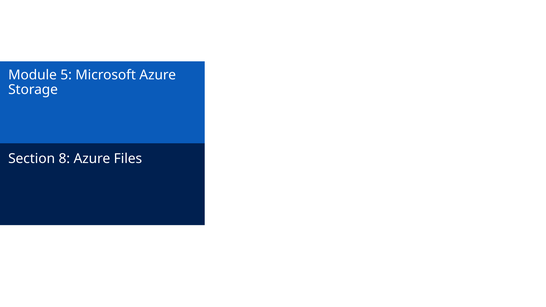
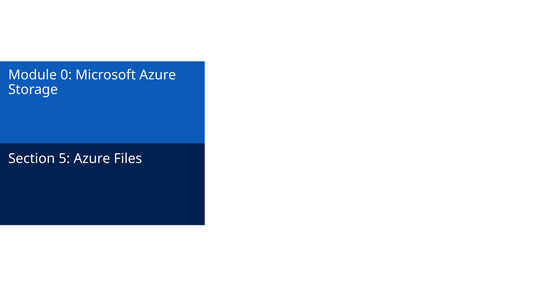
5: 5 -> 0
8: 8 -> 5
